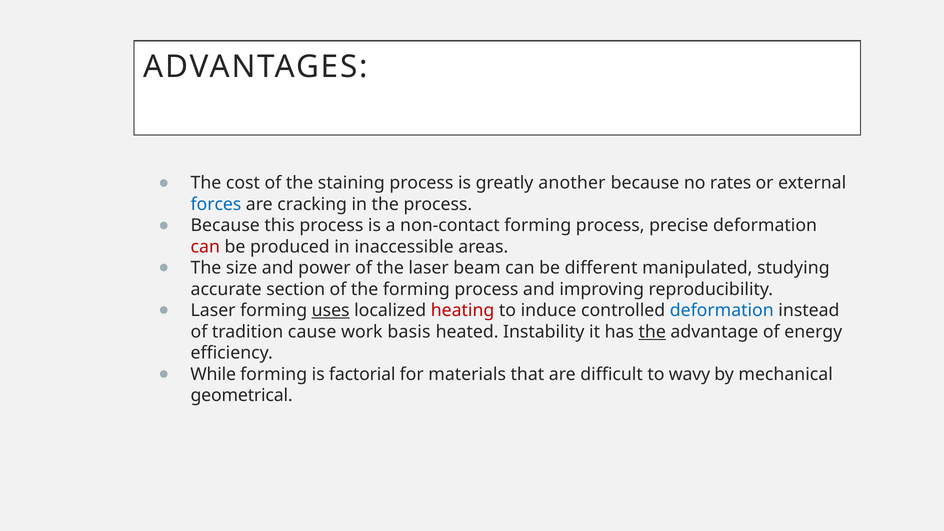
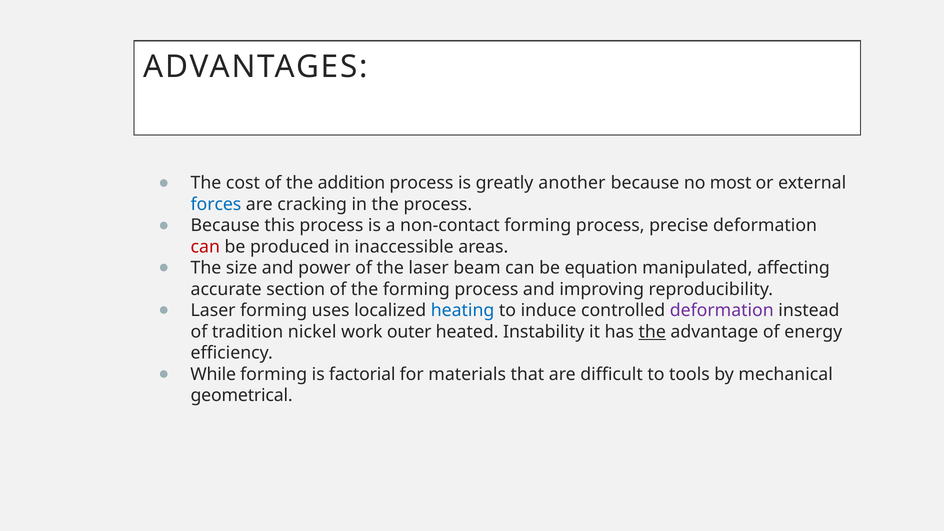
staining: staining -> addition
rates: rates -> most
different: different -> equation
studying: studying -> affecting
uses underline: present -> none
heating colour: red -> blue
deformation at (722, 311) colour: blue -> purple
cause: cause -> nickel
basis: basis -> outer
wavy: wavy -> tools
